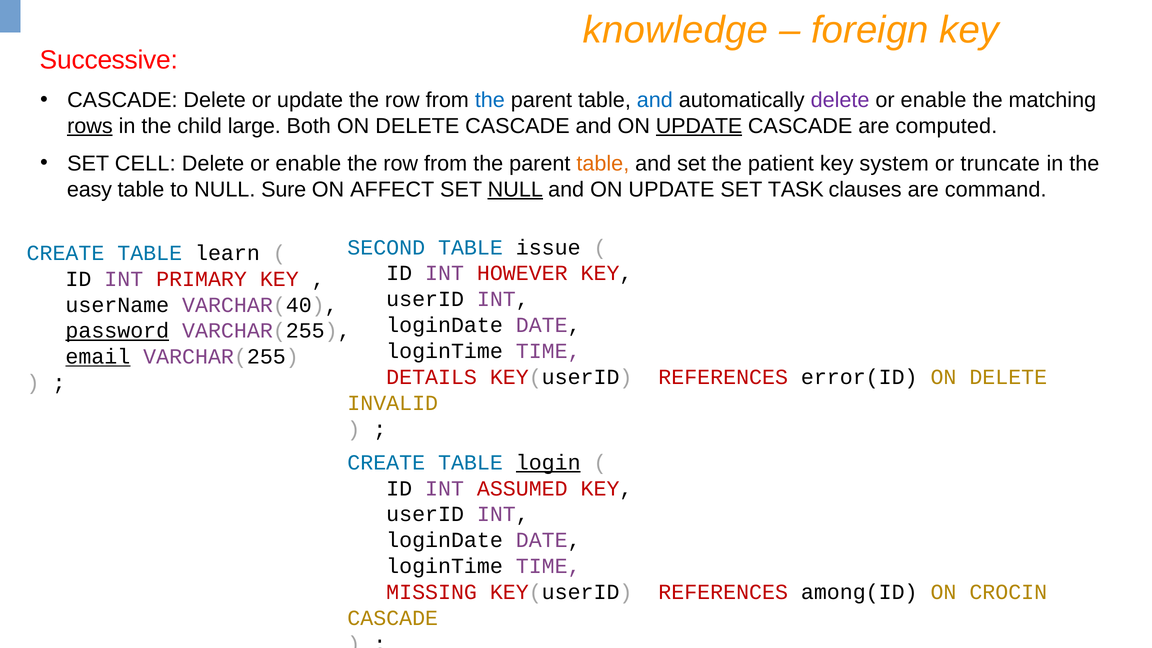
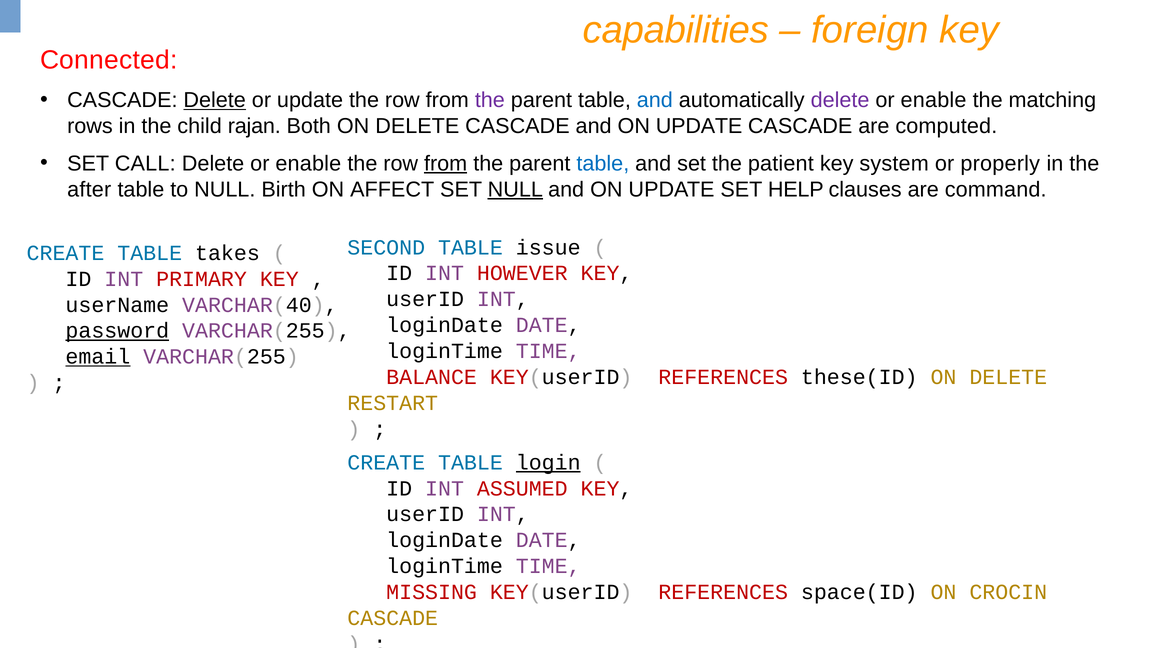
knowledge: knowledge -> capabilities
Successive: Successive -> Connected
Delete at (215, 100) underline: none -> present
the at (490, 100) colour: blue -> purple
rows underline: present -> none
large: large -> rajan
UPDATE at (699, 126) underline: present -> none
CELL: CELL -> CALL
from at (446, 163) underline: none -> present
table at (603, 163) colour: orange -> blue
truncate: truncate -> properly
easy: easy -> after
Sure: Sure -> Birth
TASK: TASK -> HELP
learn: learn -> takes
DETAILS: DETAILS -> BALANCE
error(ID: error(ID -> these(ID
INVALID: INVALID -> RESTART
among(ID: among(ID -> space(ID
